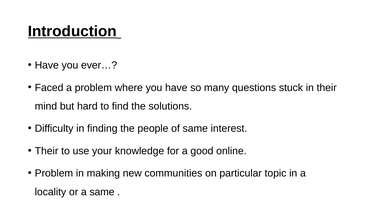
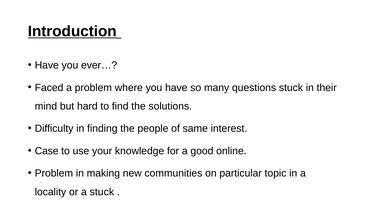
Their at (47, 151): Their -> Case
a same: same -> stuck
